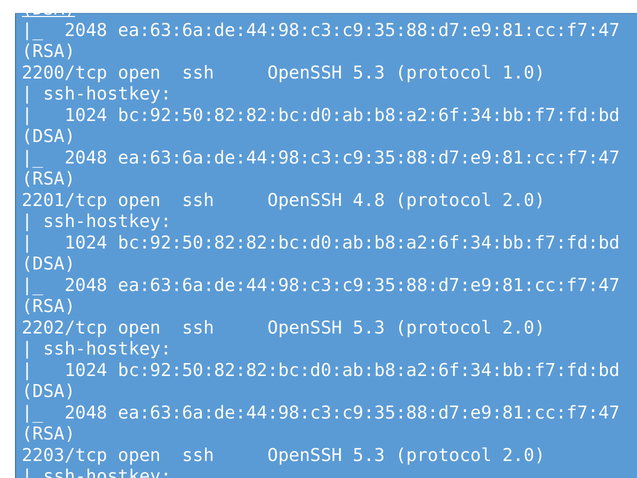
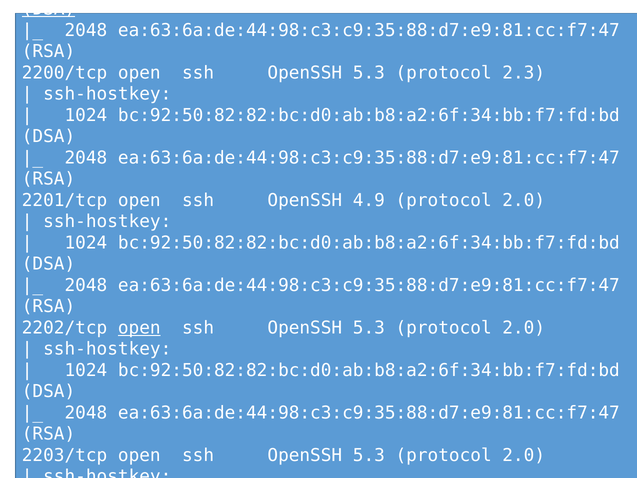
1.0: 1.0 -> 2.3
4.8: 4.8 -> 4.9
open at (139, 328) underline: none -> present
